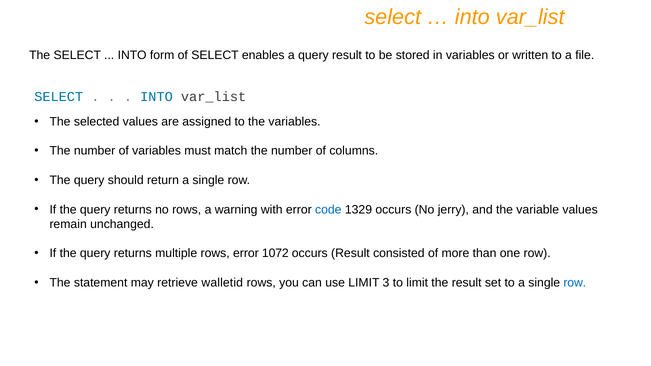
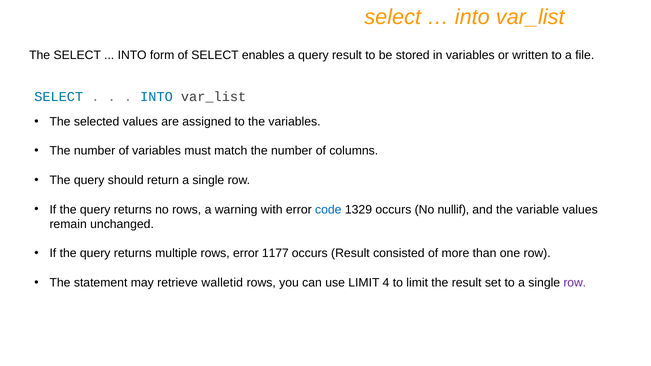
jerry: jerry -> nullif
1072: 1072 -> 1177
3: 3 -> 4
row at (575, 283) colour: blue -> purple
